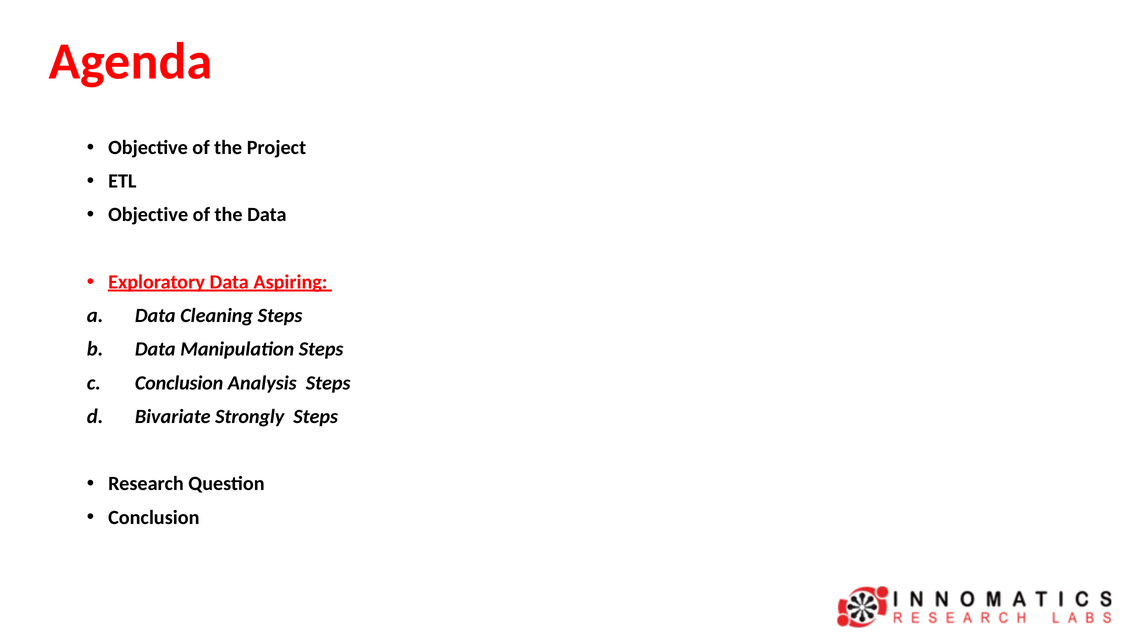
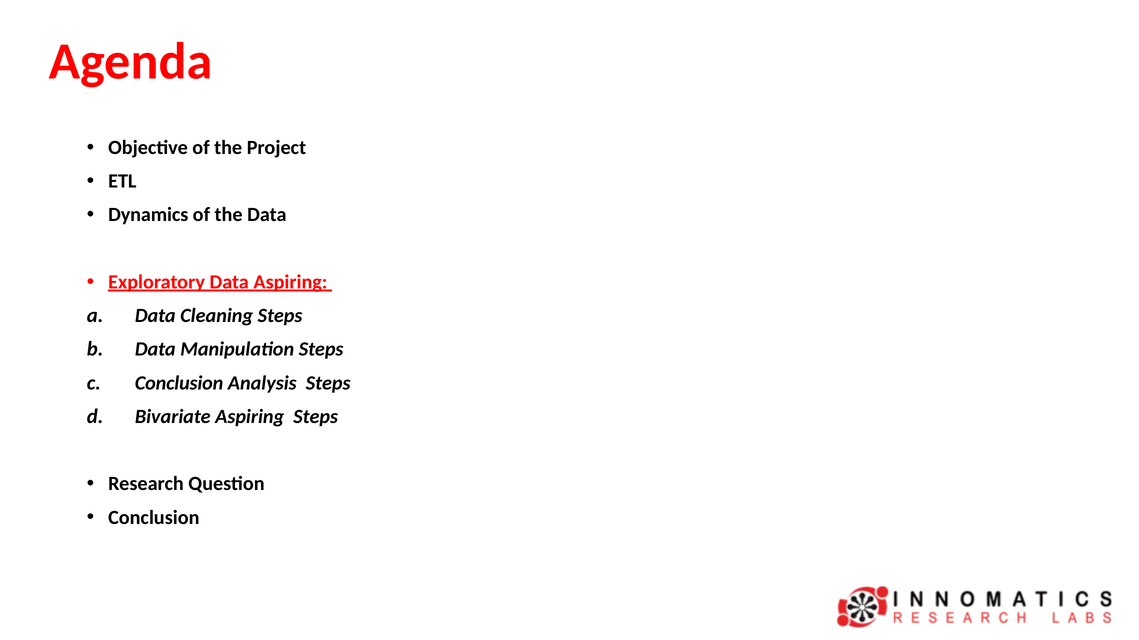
Objective at (148, 215): Objective -> Dynamics
Bivariate Strongly: Strongly -> Aspiring
